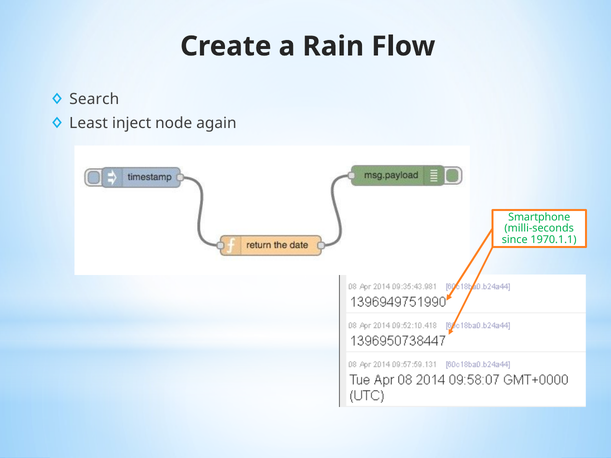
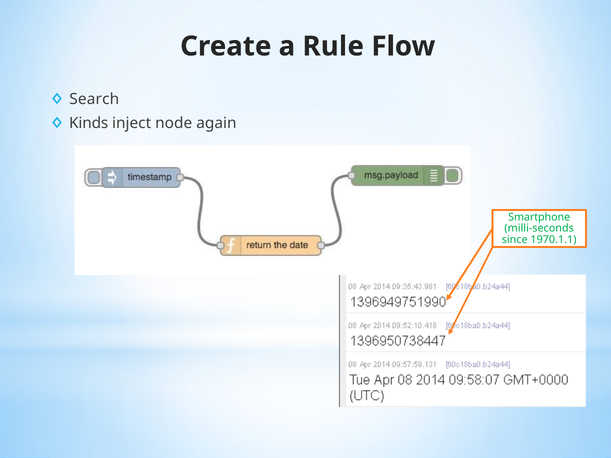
Rain: Rain -> Rule
Least: Least -> Kinds
